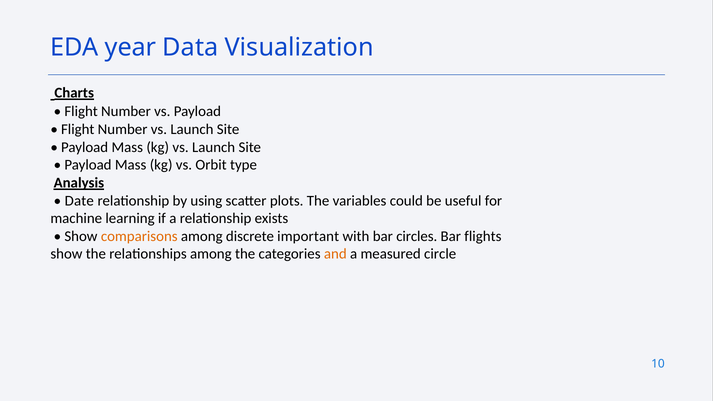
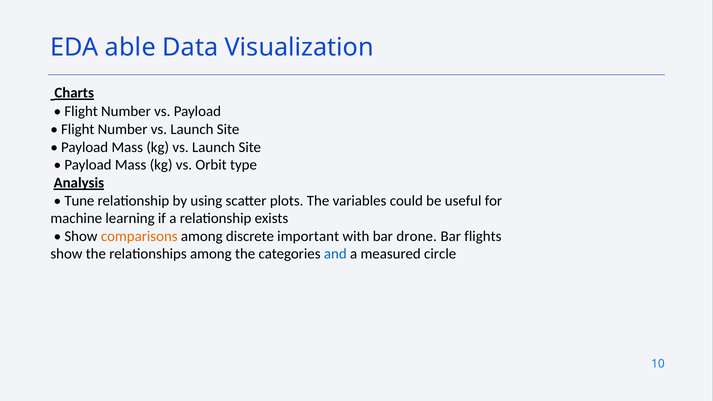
year: year -> able
Date: Date -> Tune
circles: circles -> drone
and colour: orange -> blue
